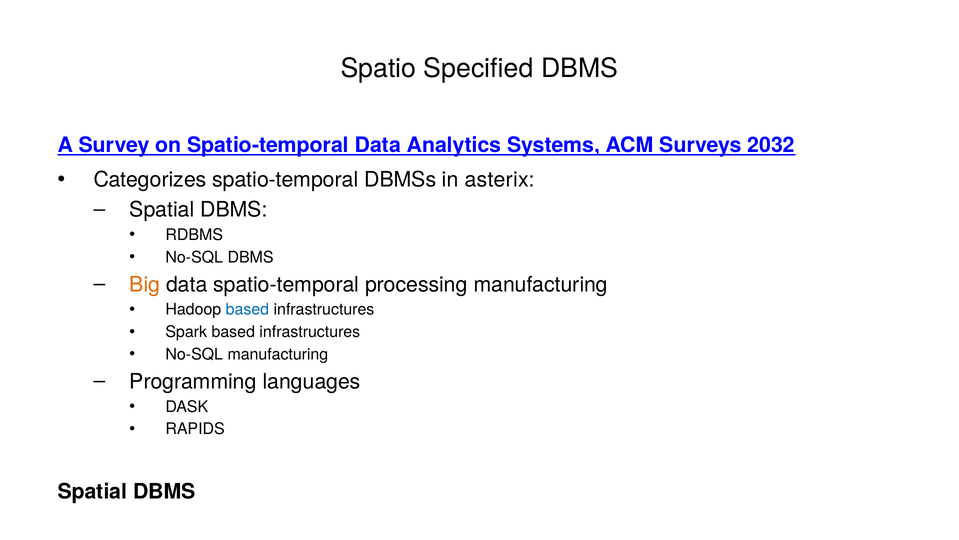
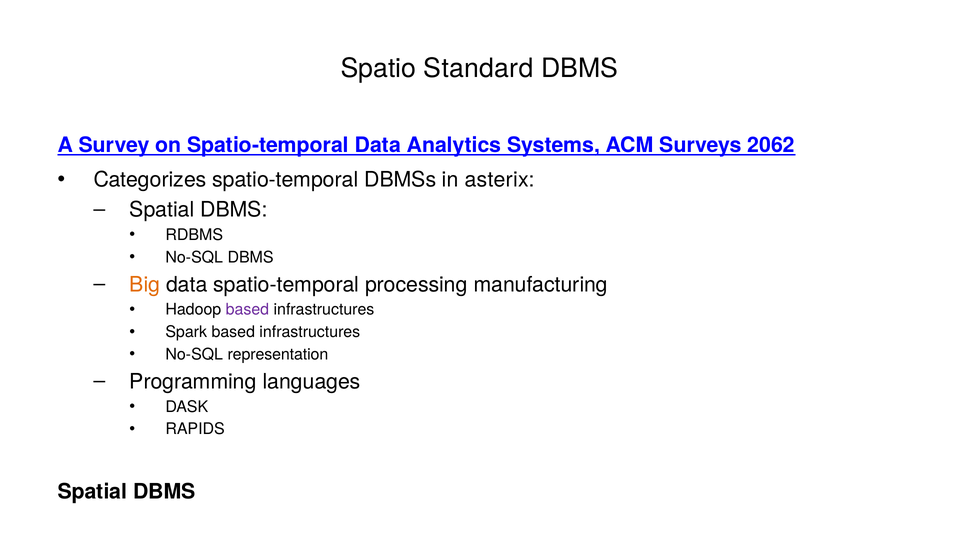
Specified: Specified -> Standard
2032: 2032 -> 2062
based at (247, 309) colour: blue -> purple
No-SQL manufacturing: manufacturing -> representation
